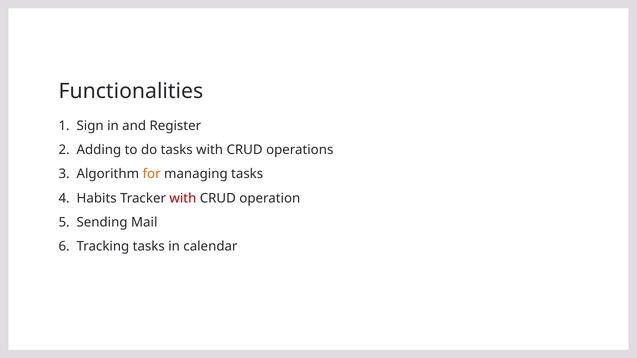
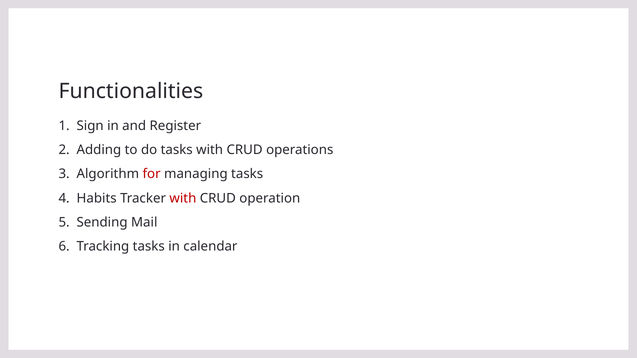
for colour: orange -> red
